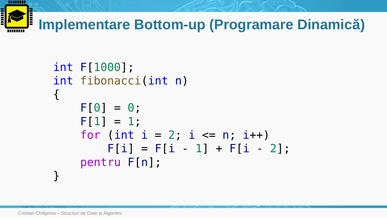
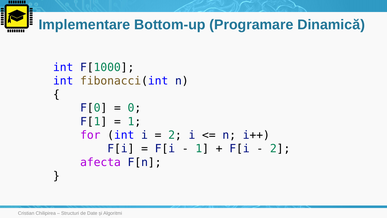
pentru: pentru -> afecta
